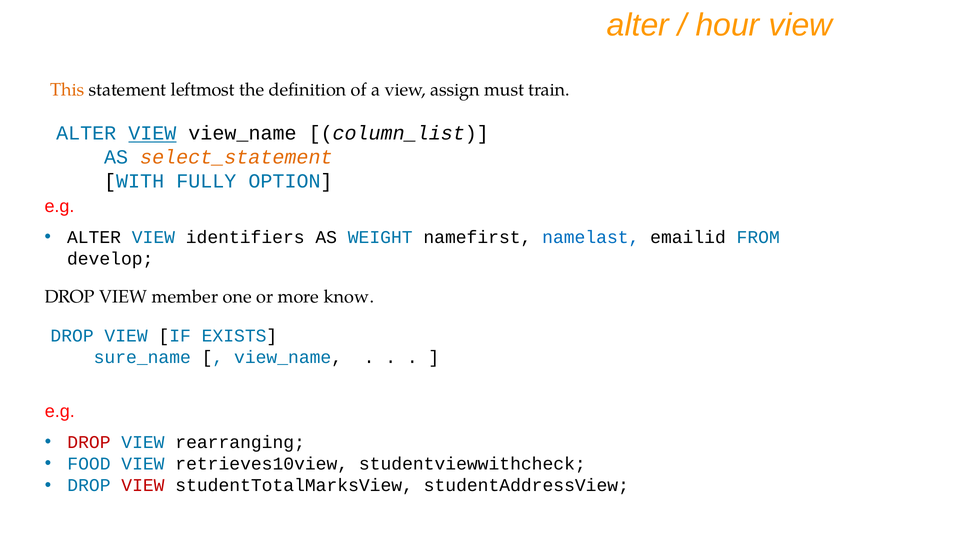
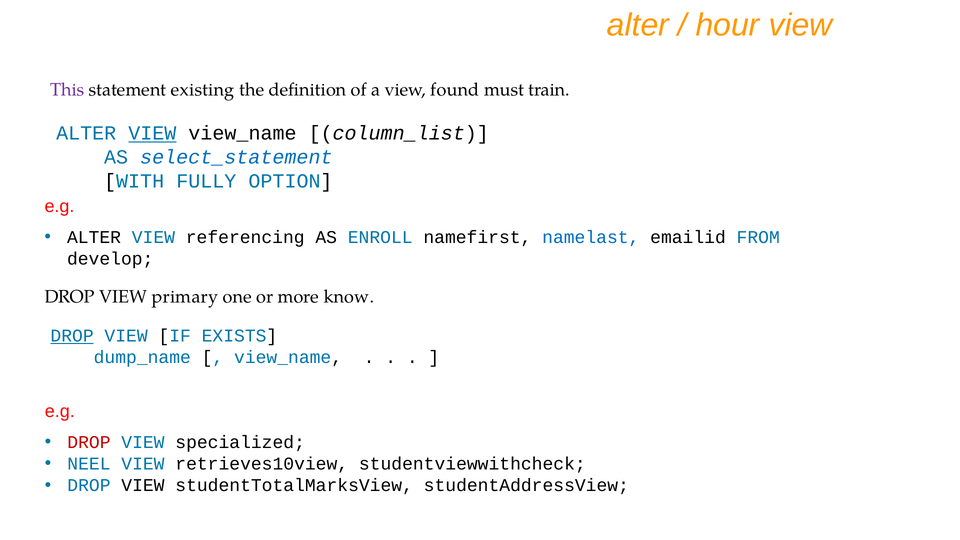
This colour: orange -> purple
leftmost: leftmost -> existing
assign: assign -> found
select_statement colour: orange -> blue
identifiers: identifiers -> referencing
WEIGHT: WEIGHT -> ENROLL
member: member -> primary
DROP at (72, 336) underline: none -> present
sure_name: sure_name -> dump_name
rearranging: rearranging -> specialized
FOOD: FOOD -> NEEL
VIEW at (143, 486) colour: red -> black
